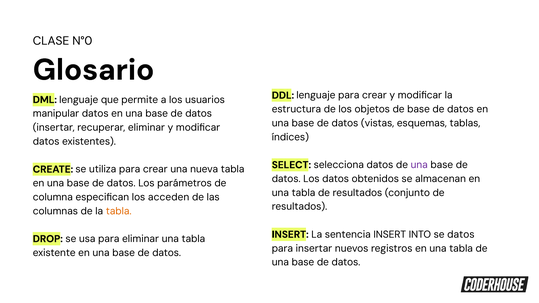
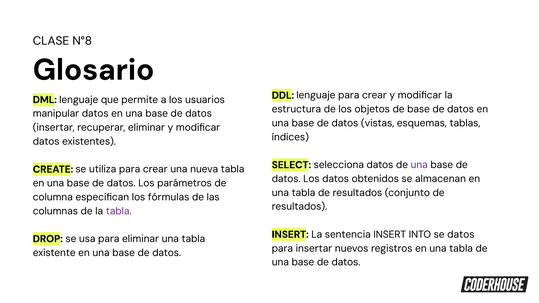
N°0: N°0 -> N°8
acceden: acceden -> fórmulas
tabla at (119, 211) colour: orange -> purple
